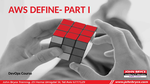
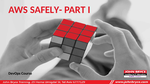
DEFINE-: DEFINE- -> SAFELY-
